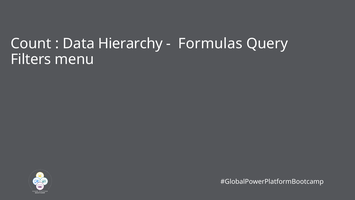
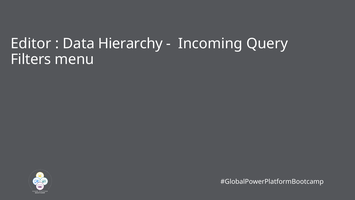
Count: Count -> Editor
Formulas: Formulas -> Incoming
